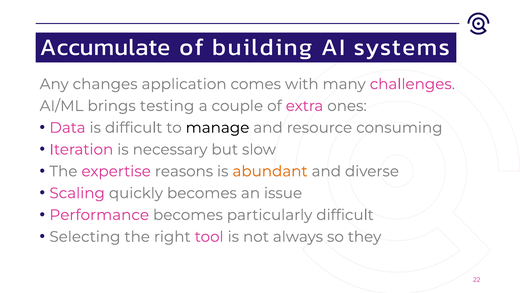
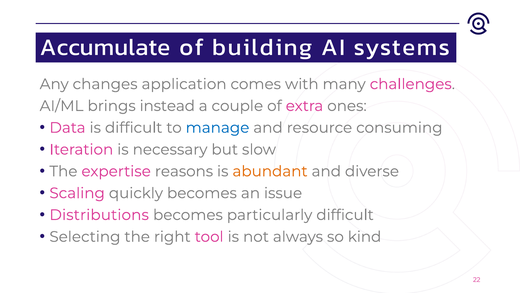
testing: testing -> instead
manage colour: black -> blue
Performance: Performance -> Distributions
they: they -> kind
